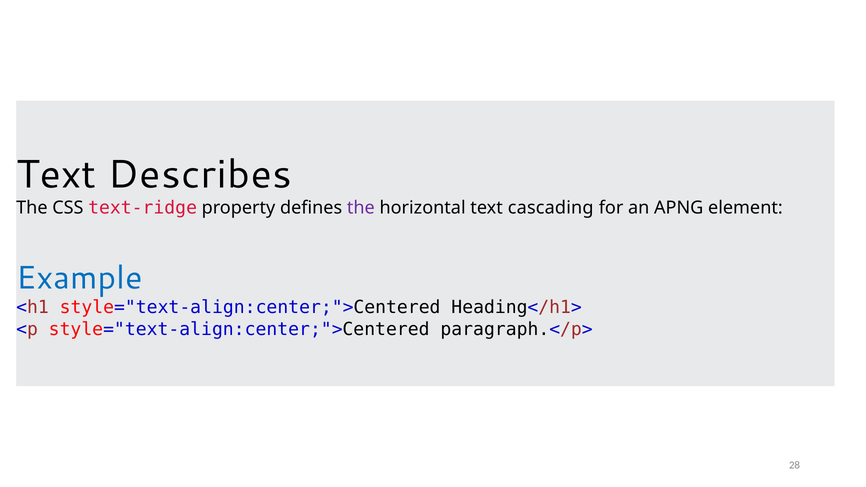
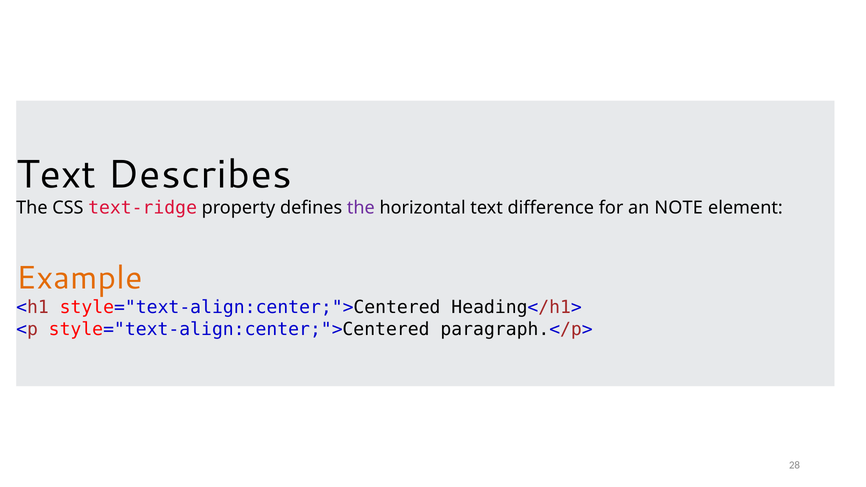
cascading: cascading -> difference
APNG: APNG -> NOTE
Example colour: blue -> orange
